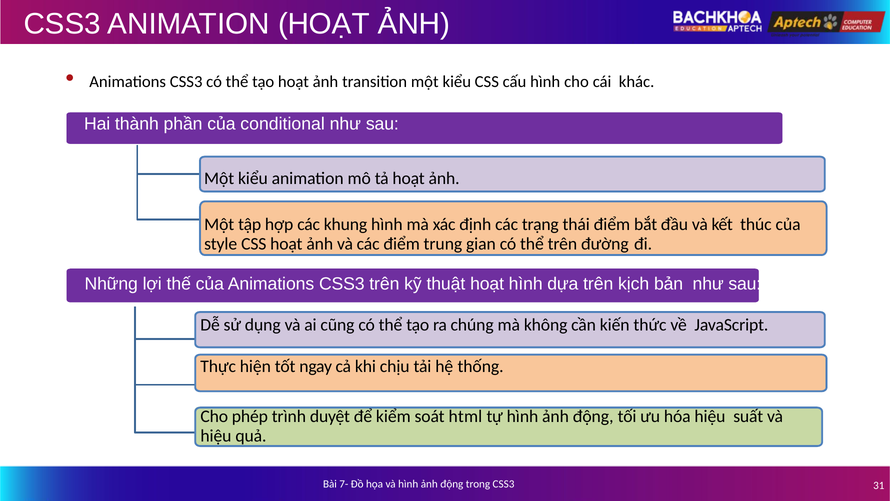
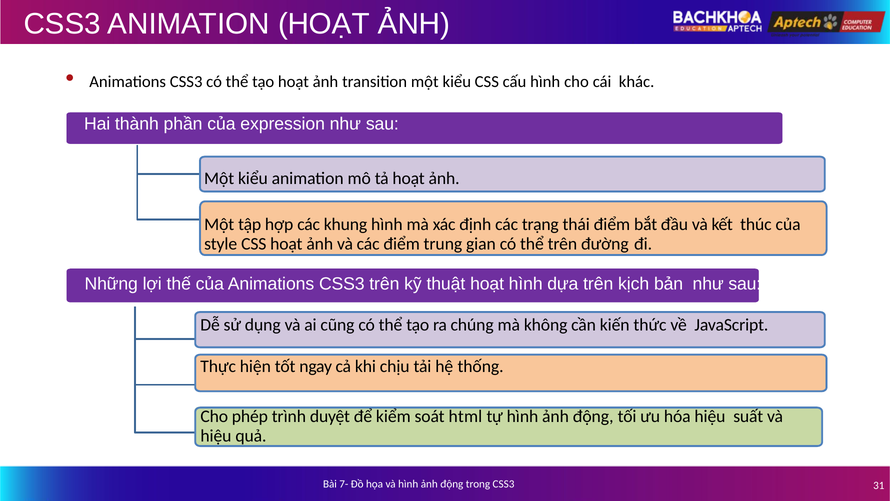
conditional: conditional -> expression
